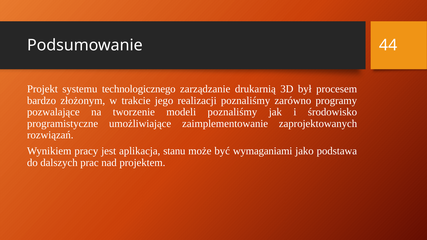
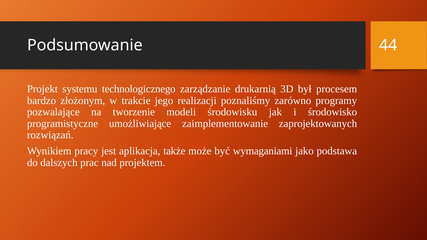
modeli poznaliśmy: poznaliśmy -> środowisku
stanu: stanu -> także
